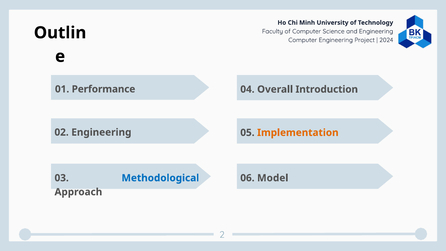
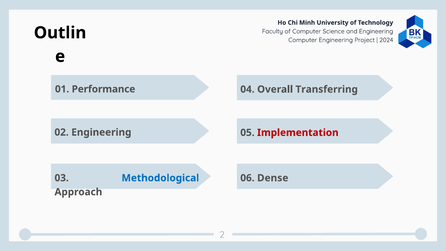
Introduction: Introduction -> Transferring
Implementation colour: orange -> red
Model: Model -> Dense
